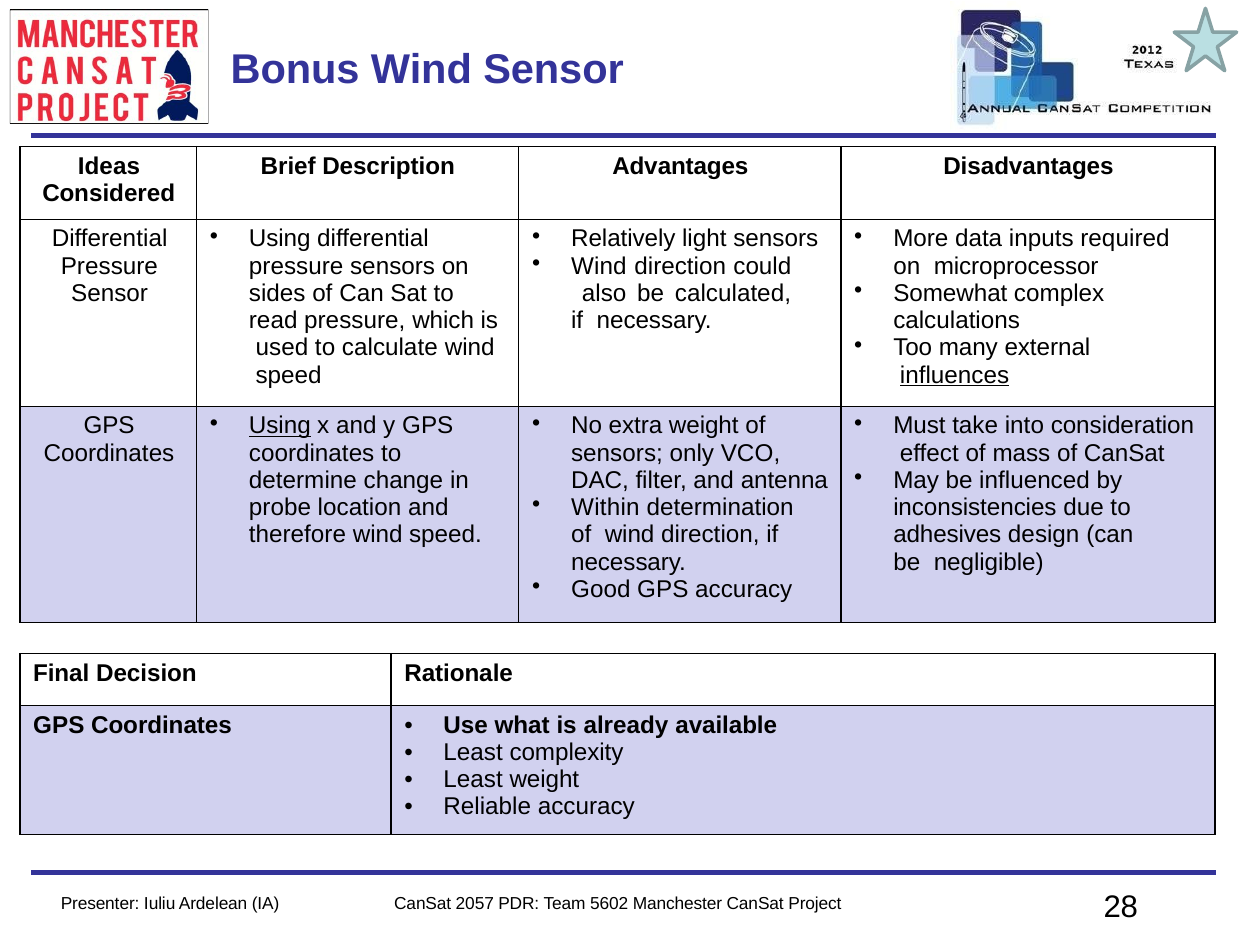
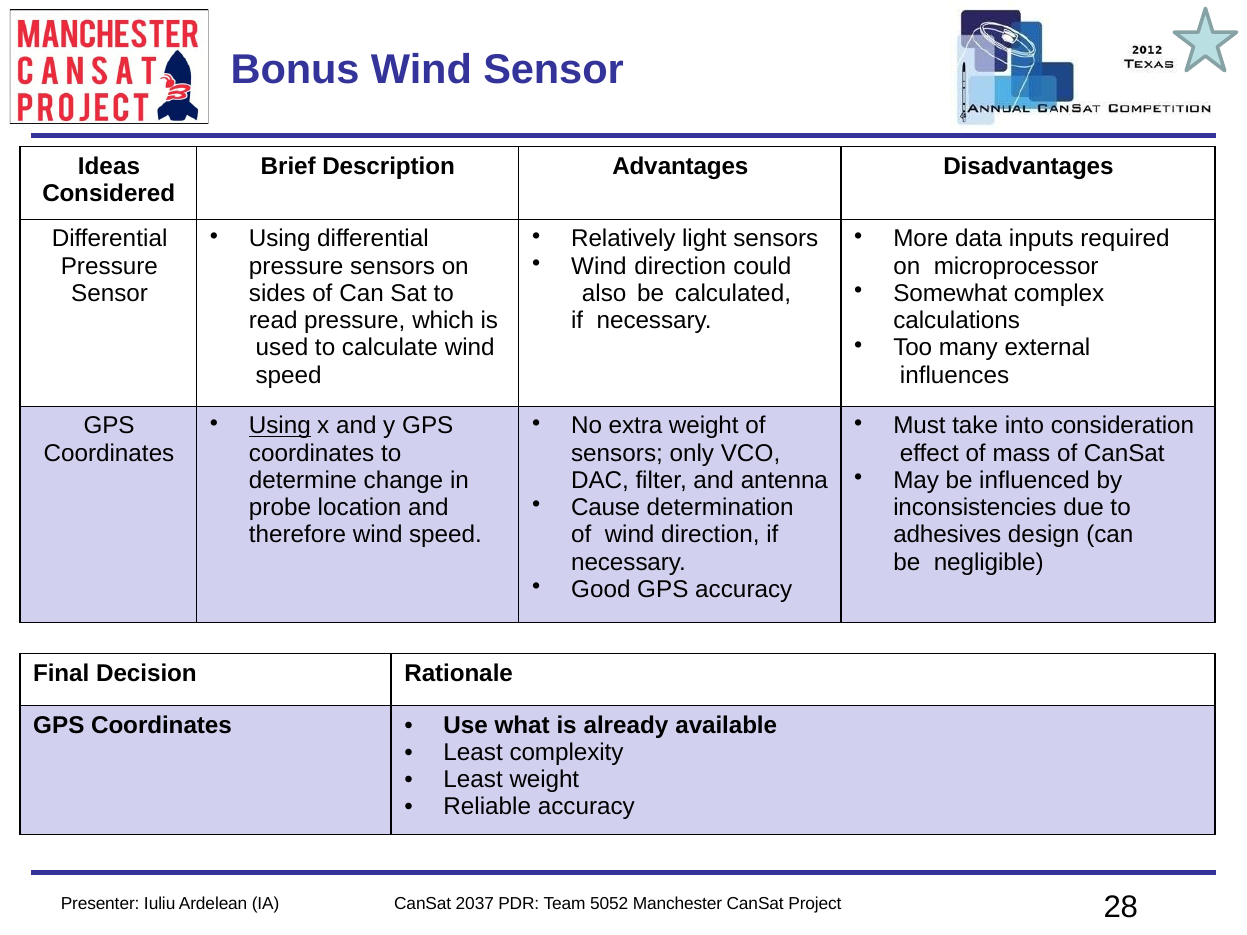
influences underline: present -> none
Within: Within -> Cause
2057: 2057 -> 2037
5602: 5602 -> 5052
